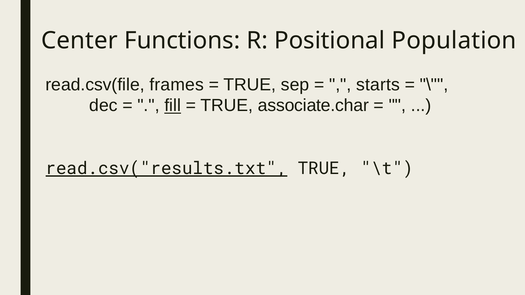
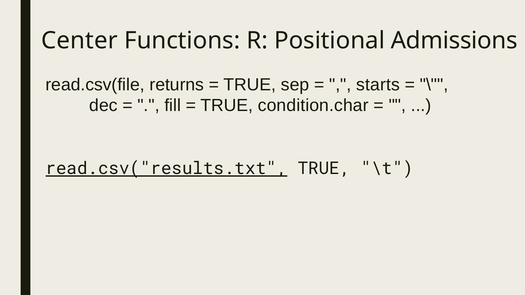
Population: Population -> Admissions
frames: frames -> returns
fill underline: present -> none
associate.char: associate.char -> condition.char
